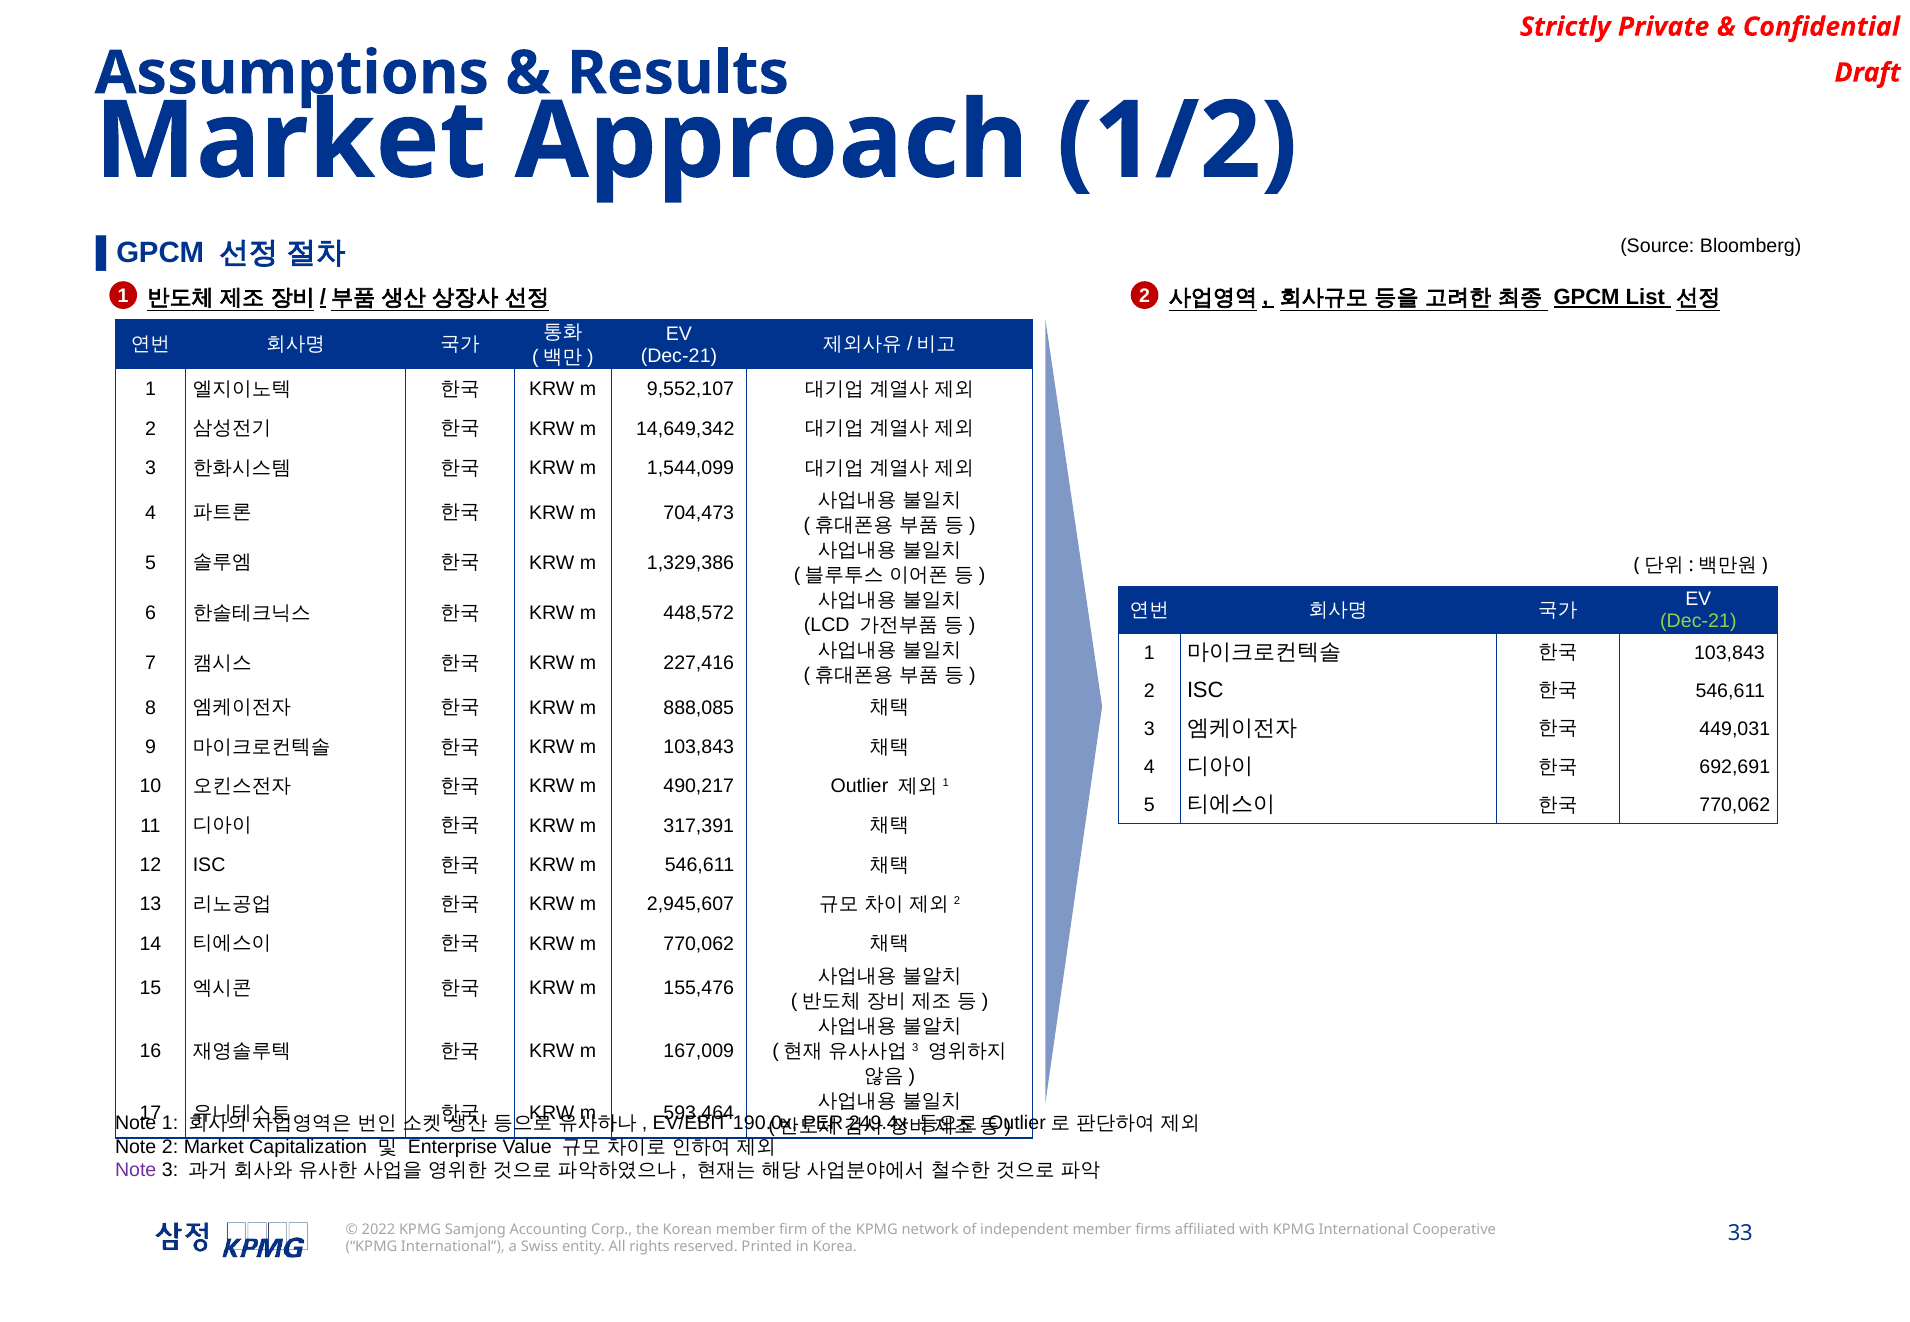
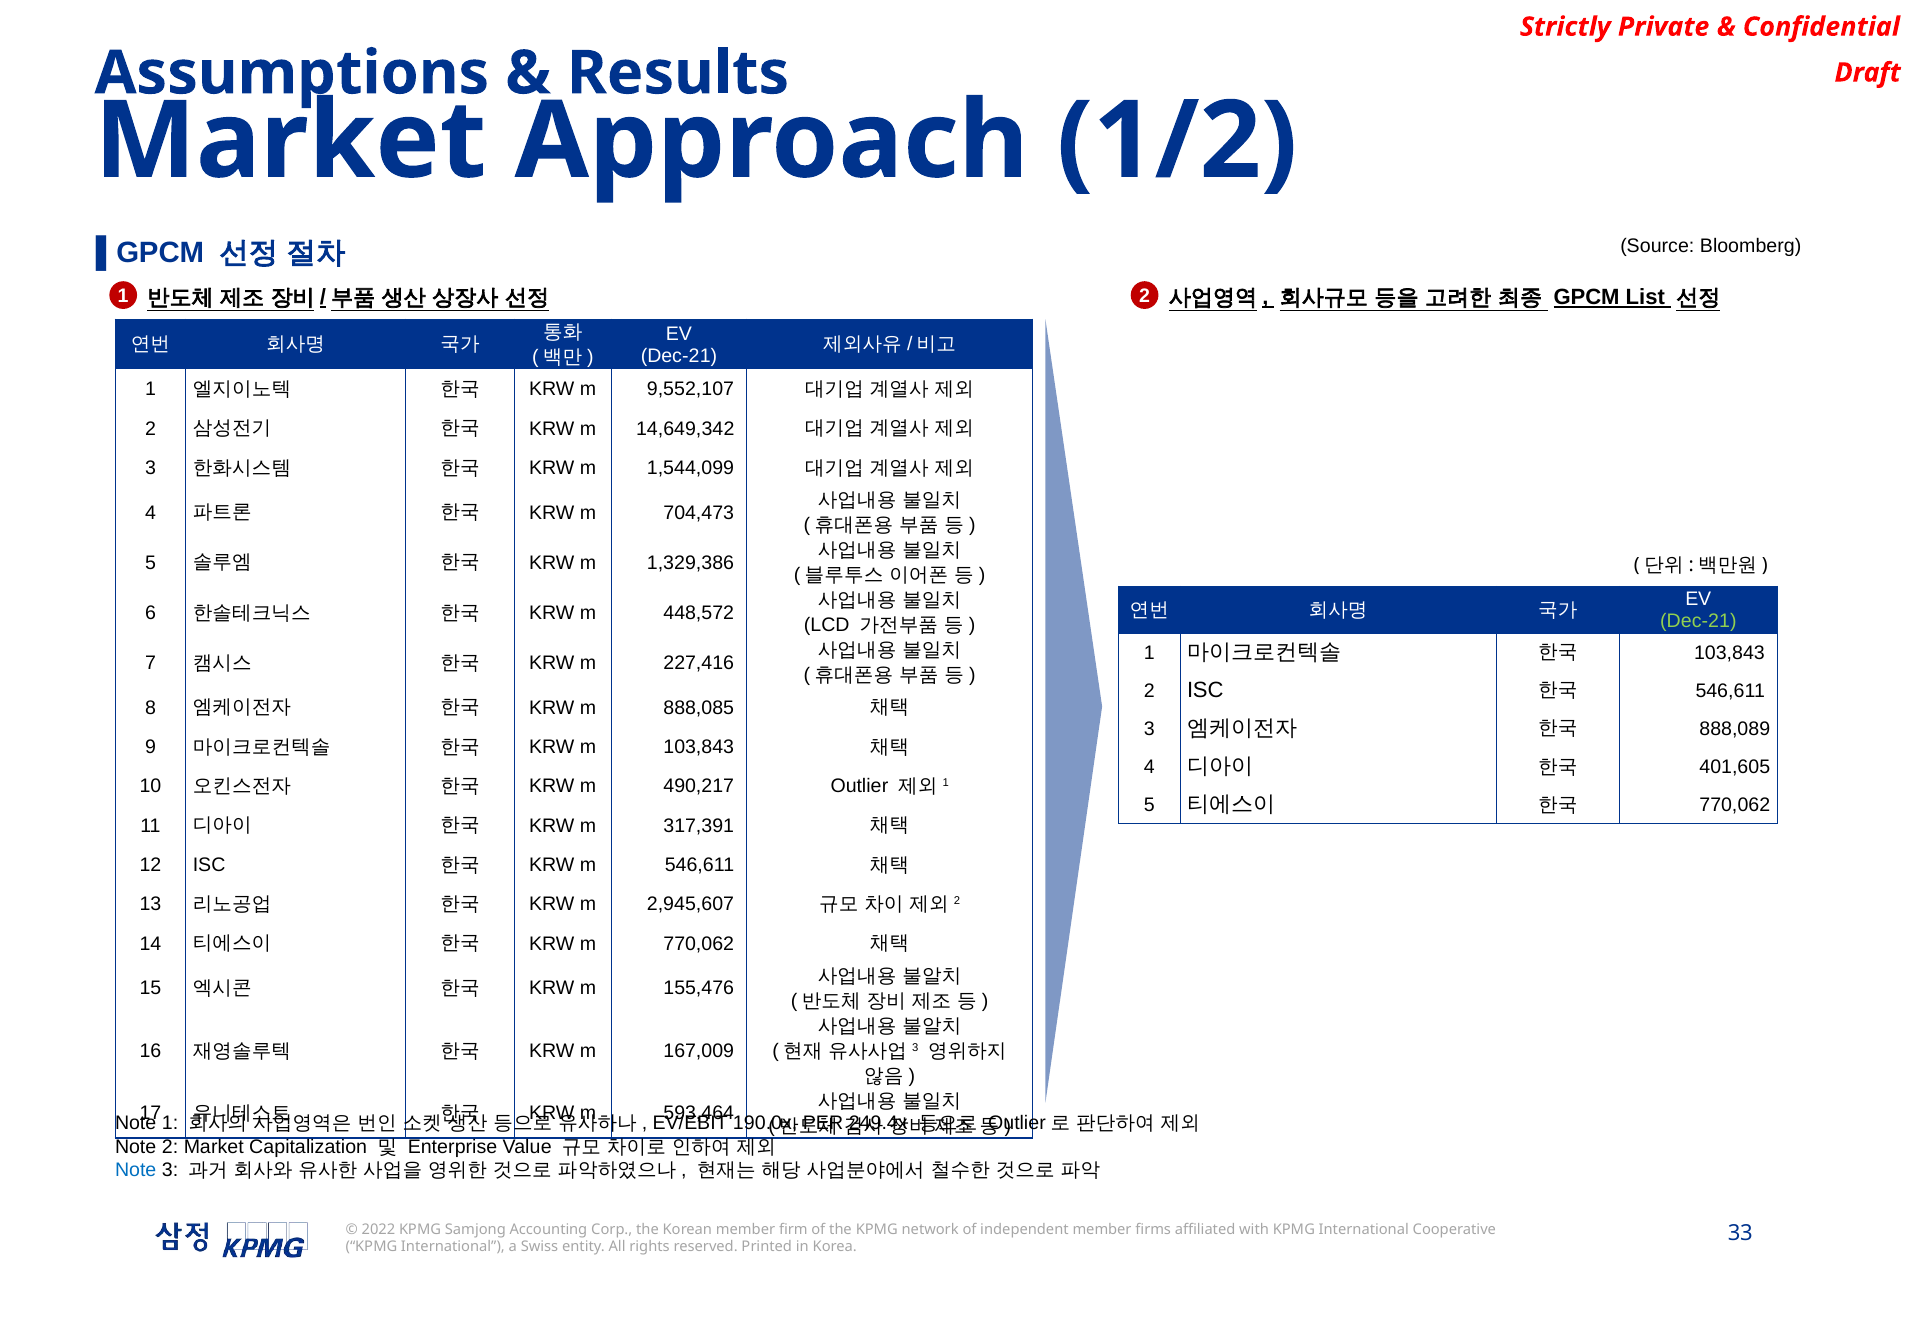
449,031: 449,031 -> 888,089
692,691: 692,691 -> 401,605
Note at (136, 1170) colour: purple -> blue
